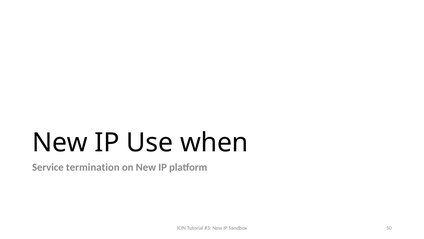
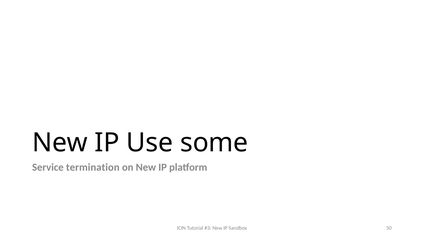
when: when -> some
